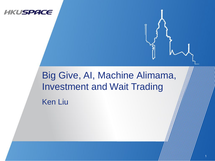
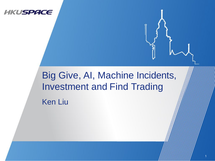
Alimama: Alimama -> Incidents
Wait: Wait -> Find
